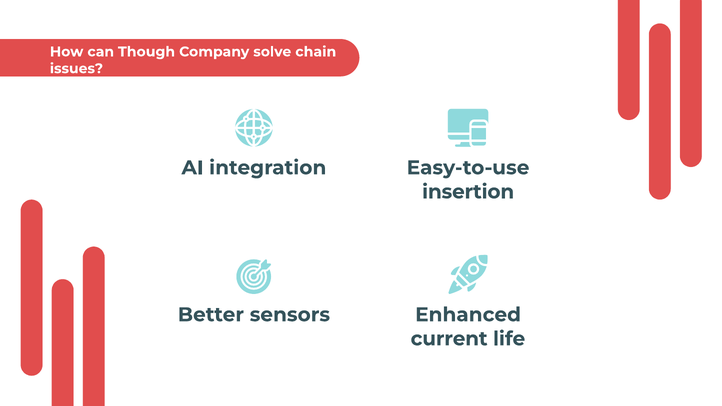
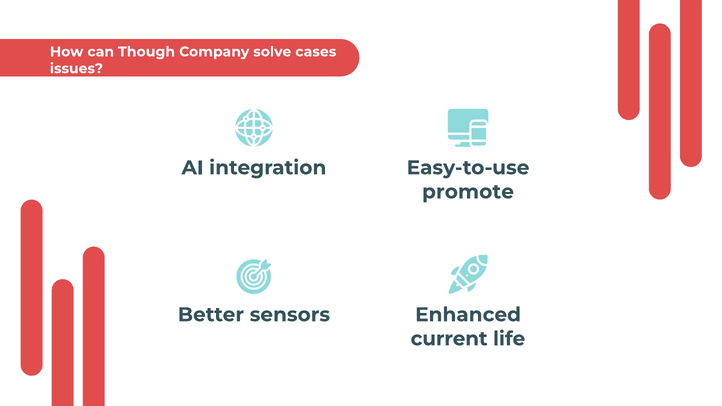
chain: chain -> cases
insertion: insertion -> promote
